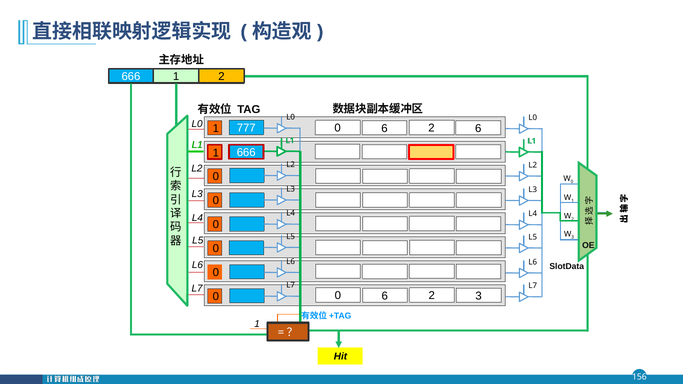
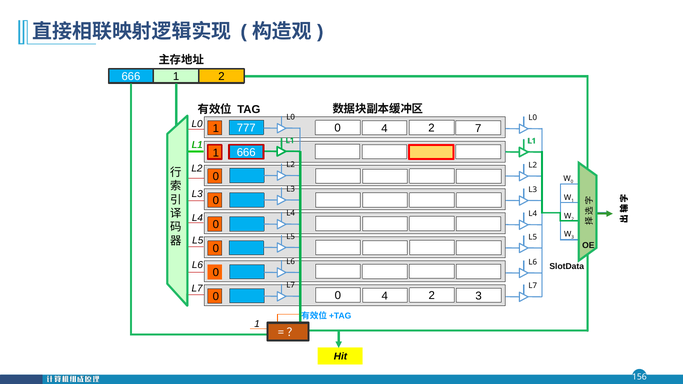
6 at (384, 128): 6 -> 4
2 6: 6 -> 7
6 at (385, 296): 6 -> 4
